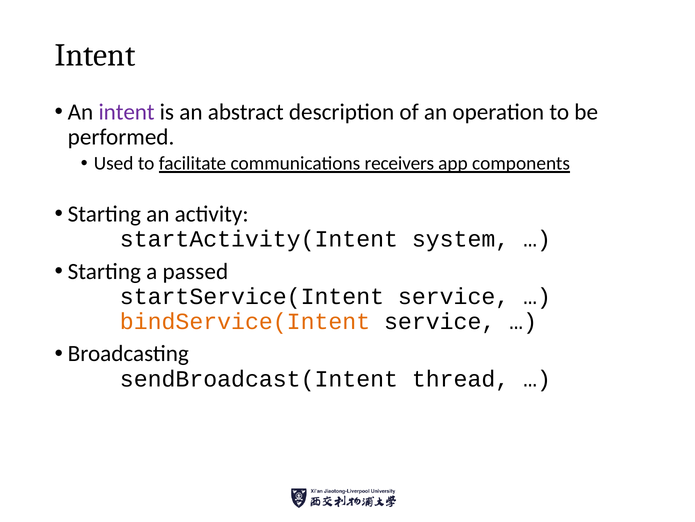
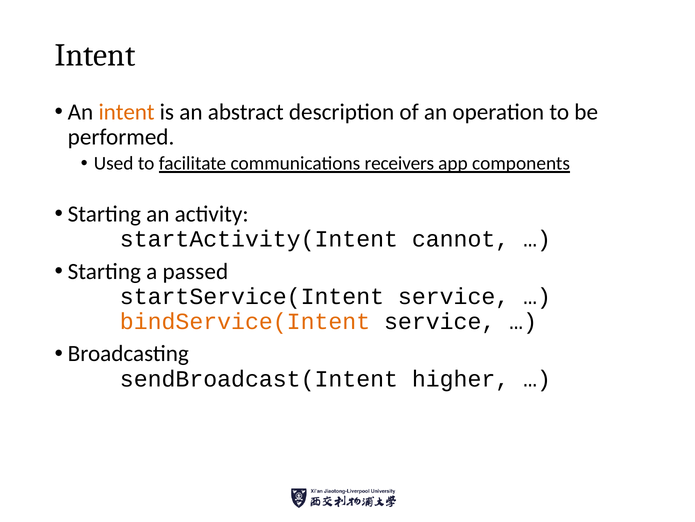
intent at (127, 112) colour: purple -> orange
system: system -> cannot
thread: thread -> higher
